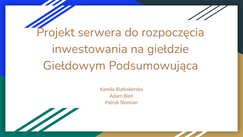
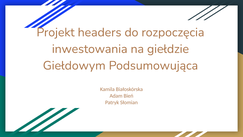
serwera: serwera -> headers
